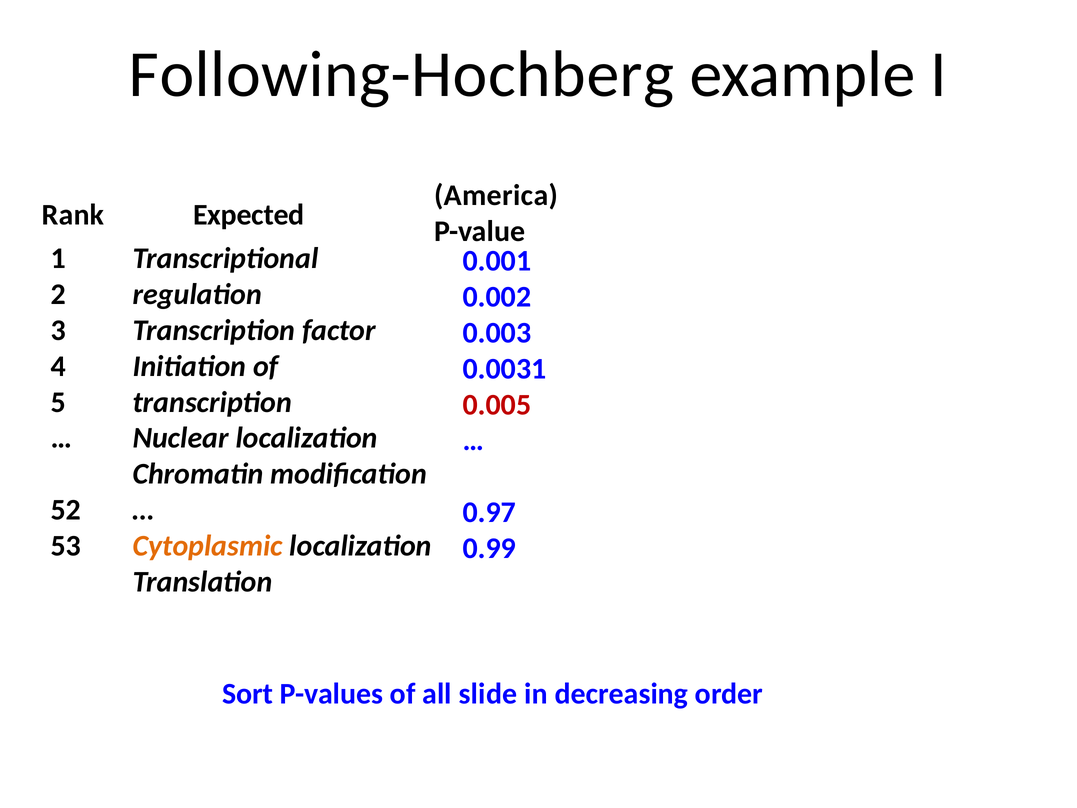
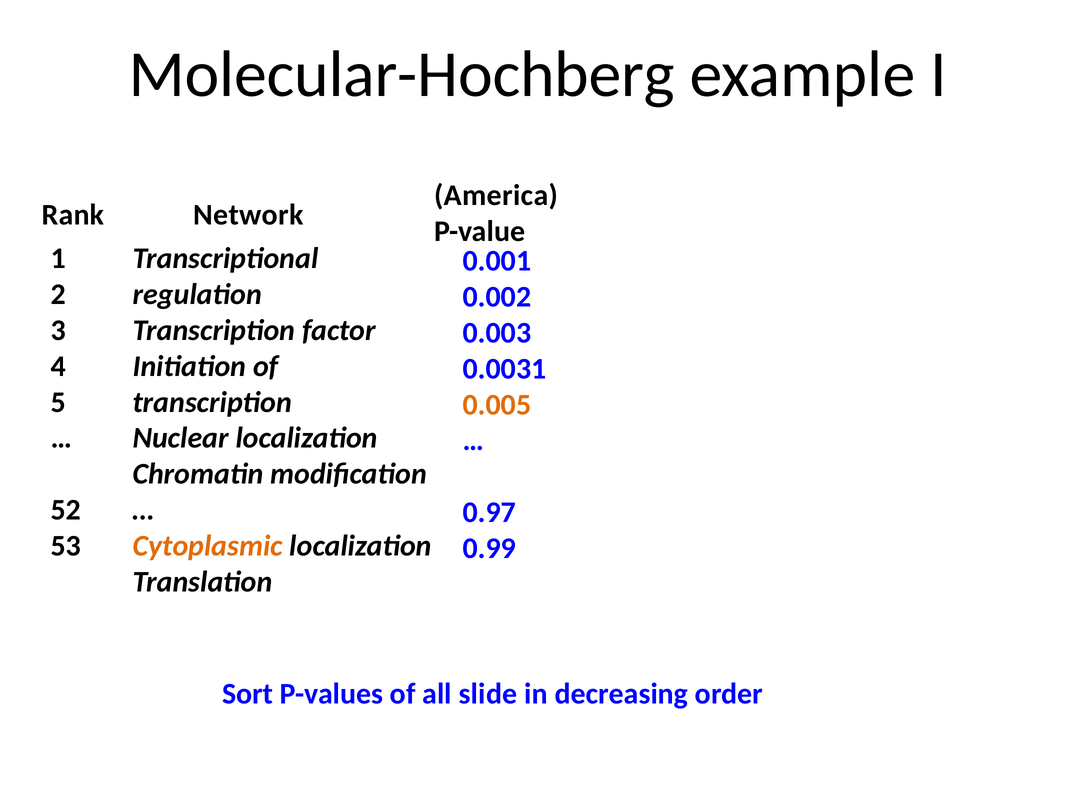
Following-Hochberg: Following-Hochberg -> Molecular-Hochberg
Expected: Expected -> Network
0.005 colour: red -> orange
